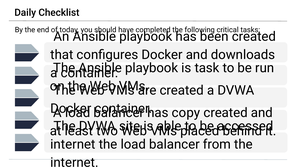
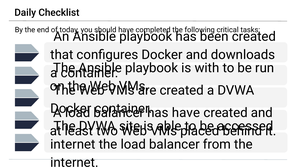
task: task -> with
has copy: copy -> have
